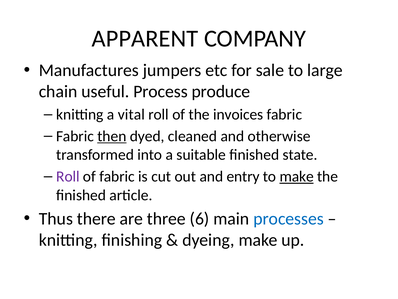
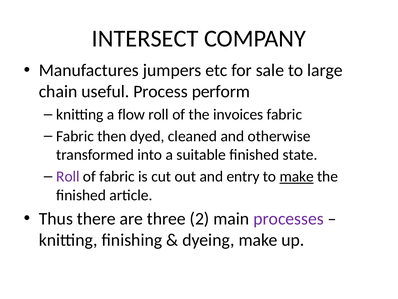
APPARENT: APPARENT -> INTERSECT
produce: produce -> perform
vital: vital -> flow
then underline: present -> none
6: 6 -> 2
processes colour: blue -> purple
